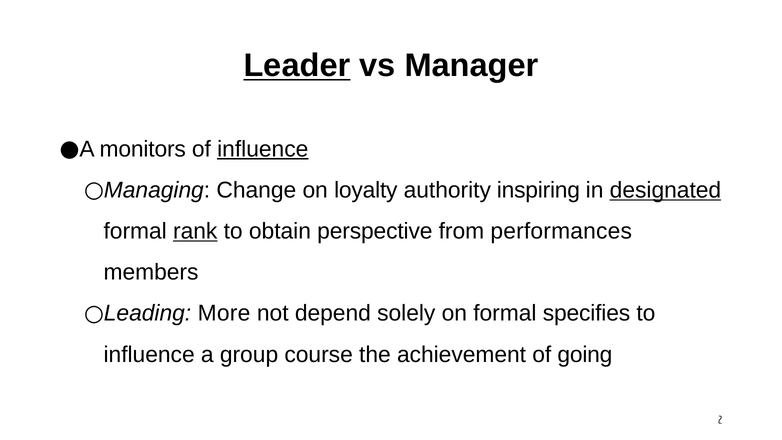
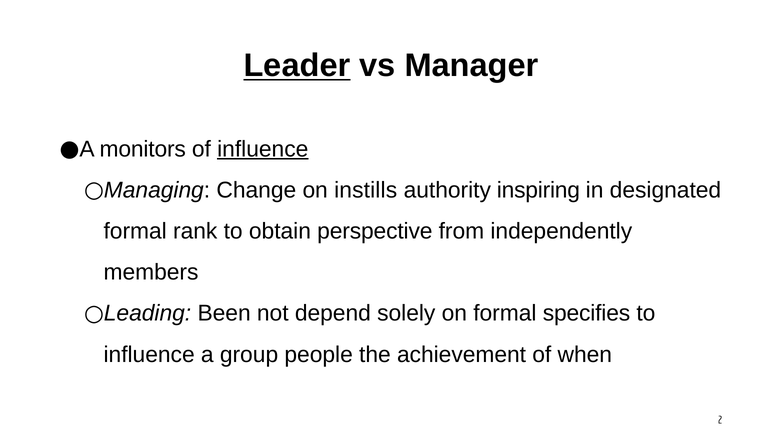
loyalty: loyalty -> instills
designated underline: present -> none
rank underline: present -> none
performances: performances -> independently
More: More -> Been
course: course -> people
going: going -> when
